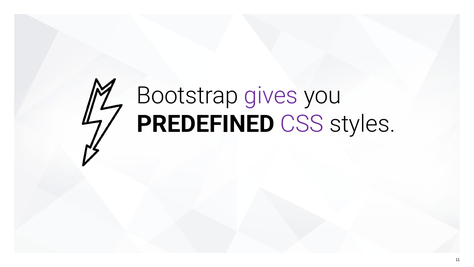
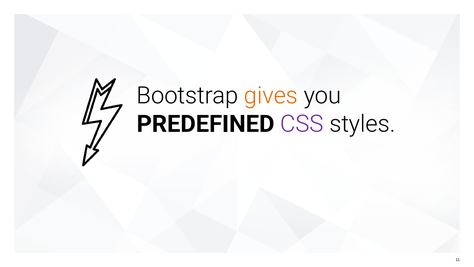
gives colour: purple -> orange
